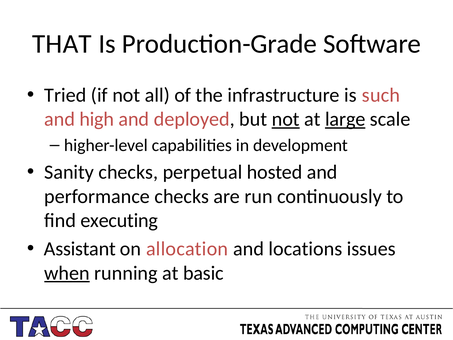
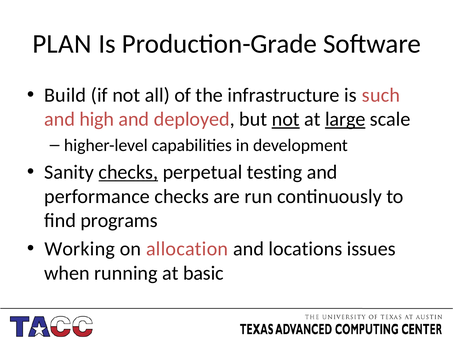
THAT: THAT -> PLAN
Tried: Tried -> Build
checks at (128, 172) underline: none -> present
hosted: hosted -> testing
executing: executing -> programs
Assistant: Assistant -> Working
when underline: present -> none
